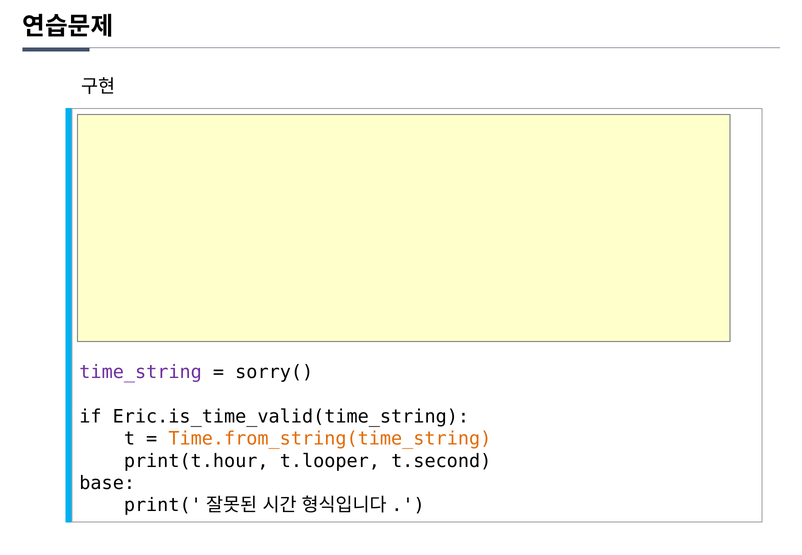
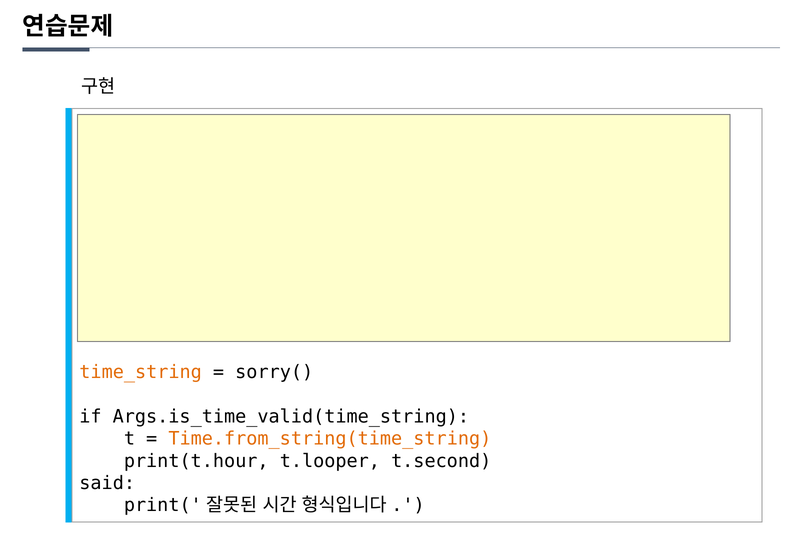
time_string colour: purple -> orange
Eric.is_time_valid(time_string: Eric.is_time_valid(time_string -> Args.is_time_valid(time_string
base: base -> said
